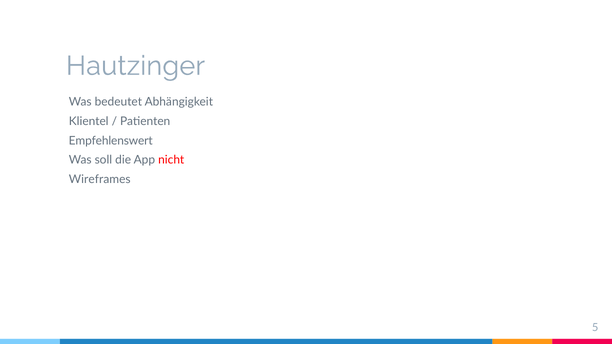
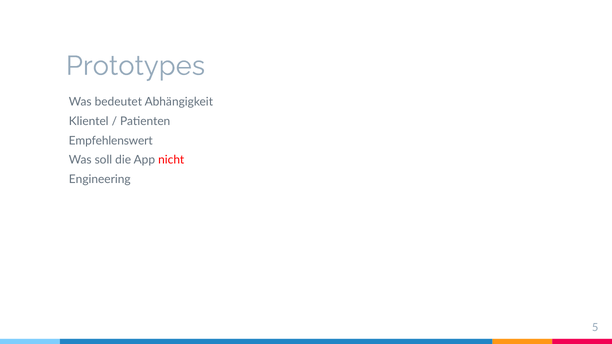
Hautzinger: Hautzinger -> Prototypes
Wireframes: Wireframes -> Engineering
